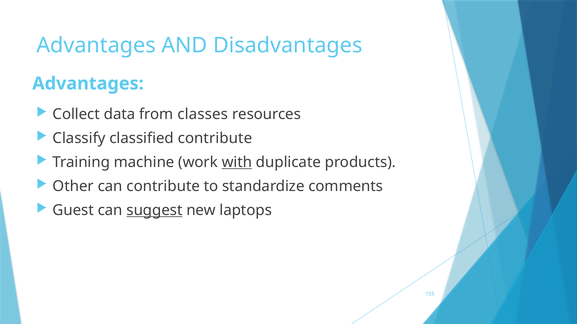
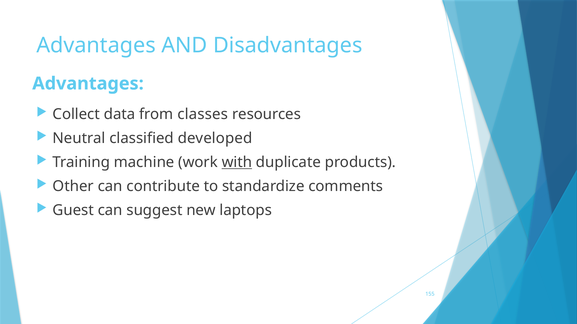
Classify: Classify -> Neutral
classified contribute: contribute -> developed
suggest underline: present -> none
